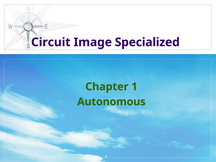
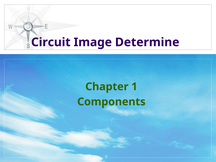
Specialized: Specialized -> Determine
Autonomous: Autonomous -> Components
